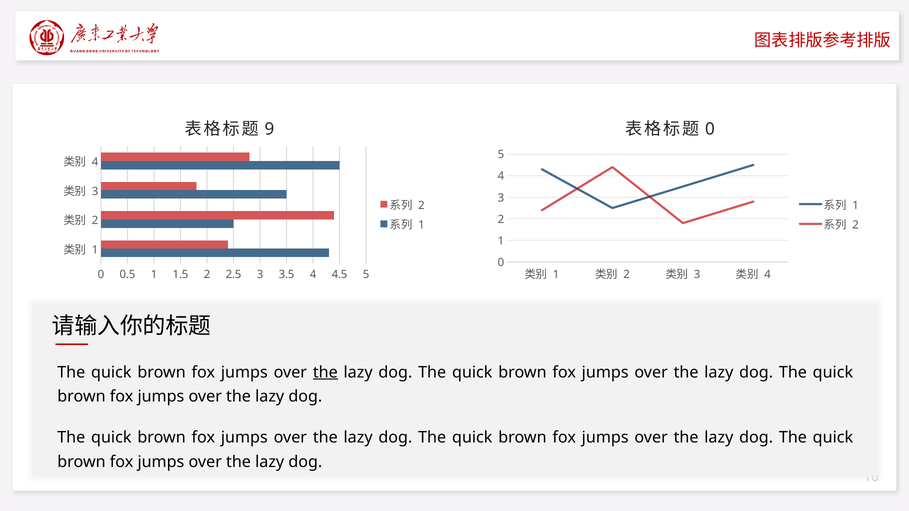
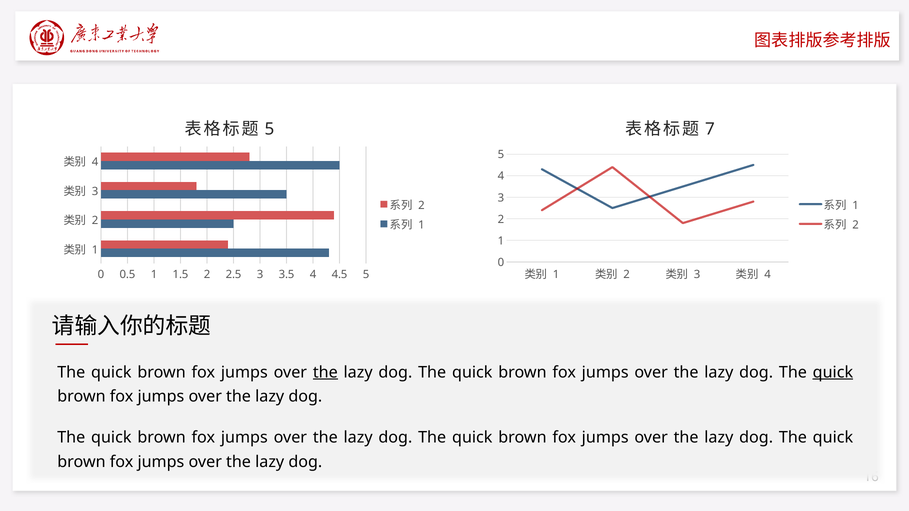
9 at (269, 129): 9 -> 5
0 at (710, 129): 0 -> 7
quick at (833, 372) underline: none -> present
